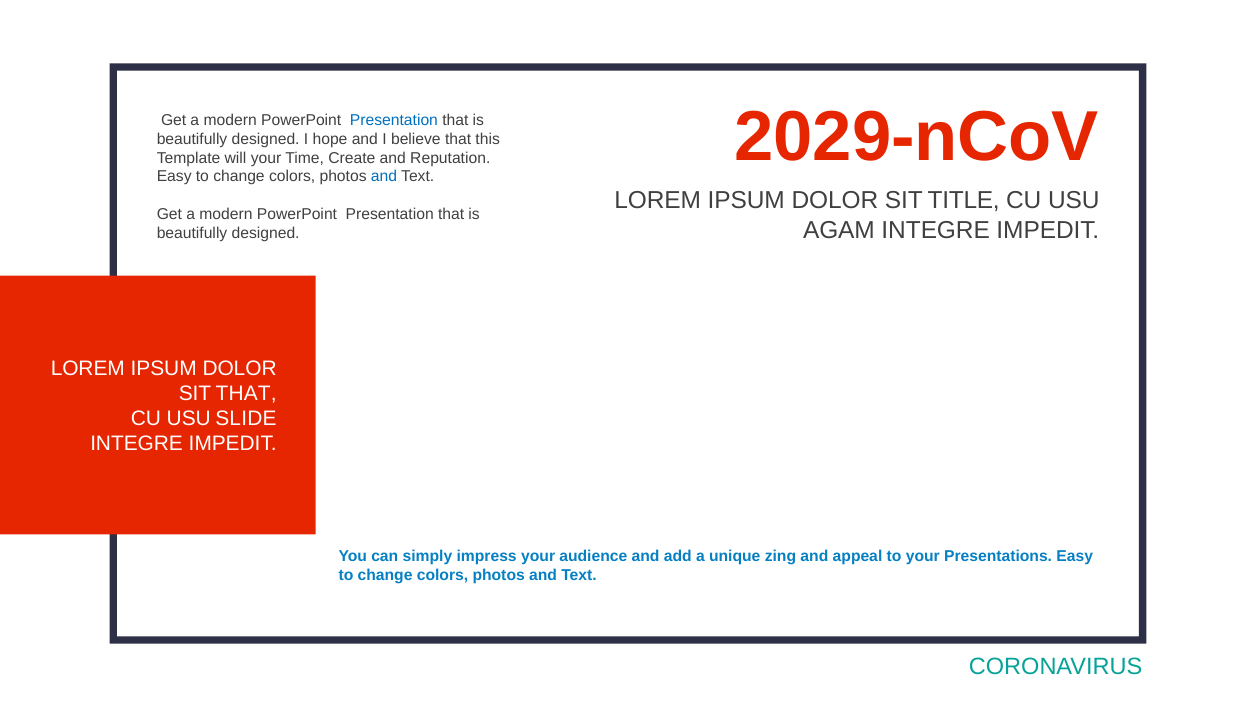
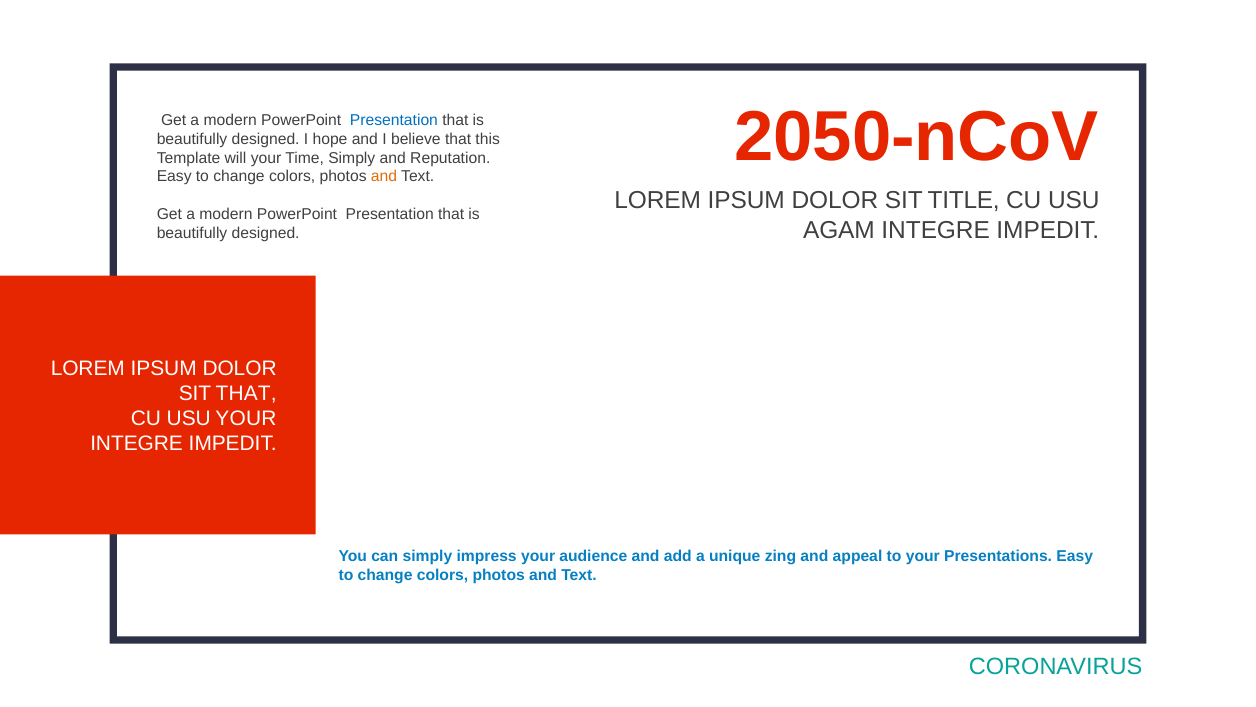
2029-nCoV: 2029-nCoV -> 2050-nCoV
Time Create: Create -> Simply
and at (384, 177) colour: blue -> orange
USU SLIDE: SLIDE -> YOUR
